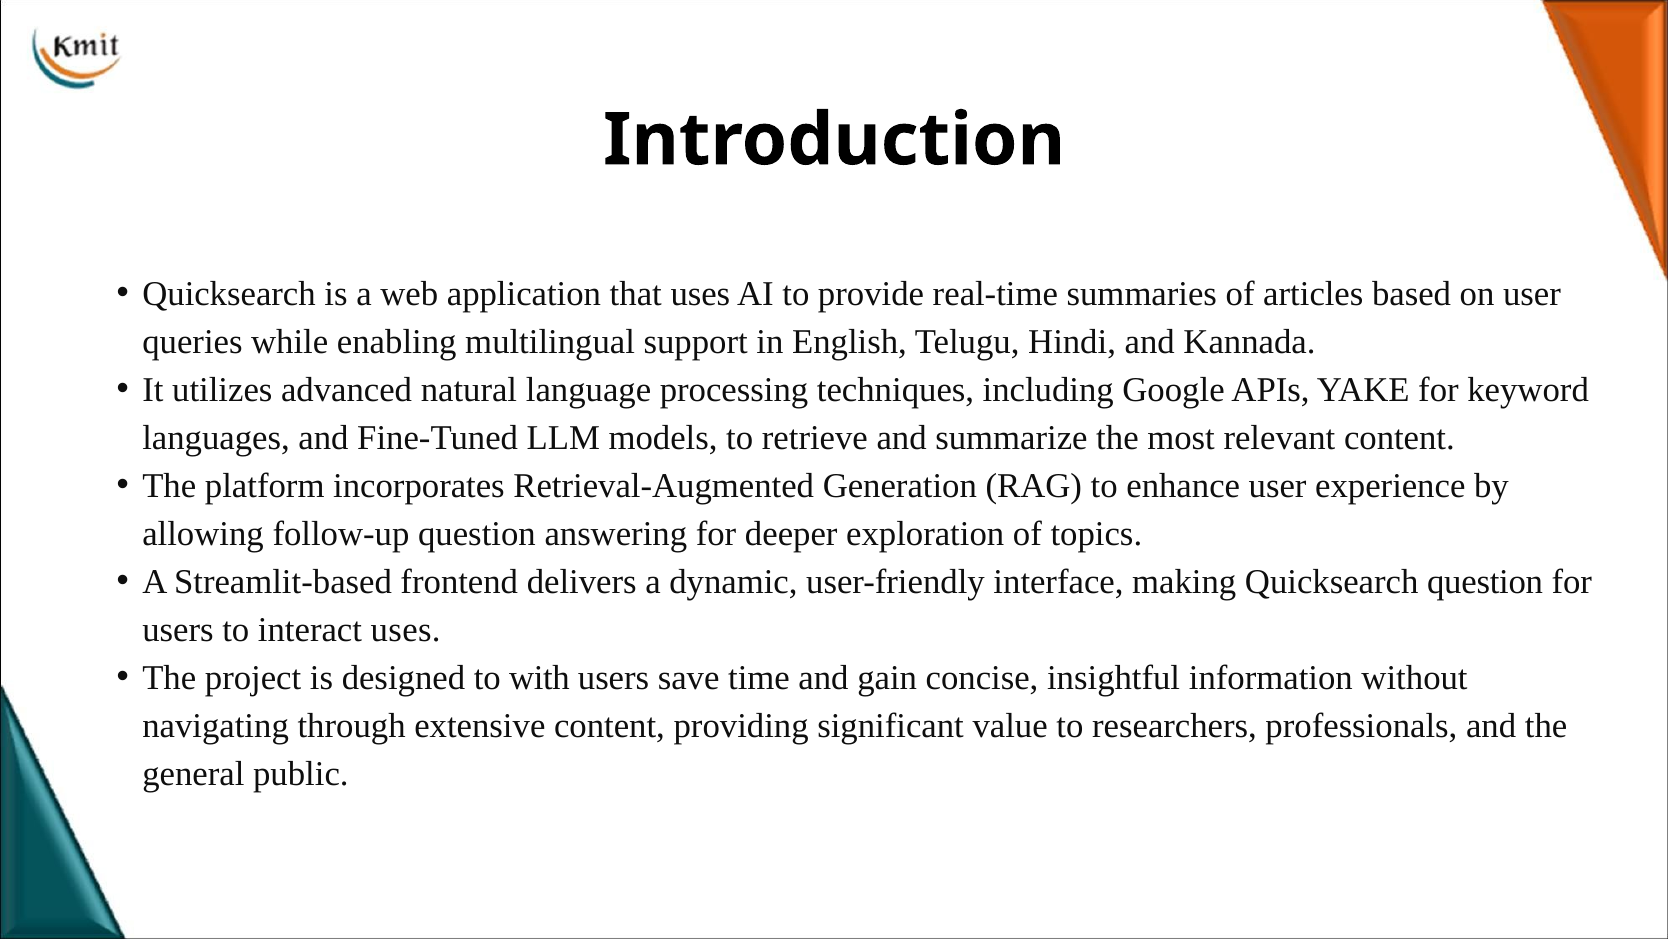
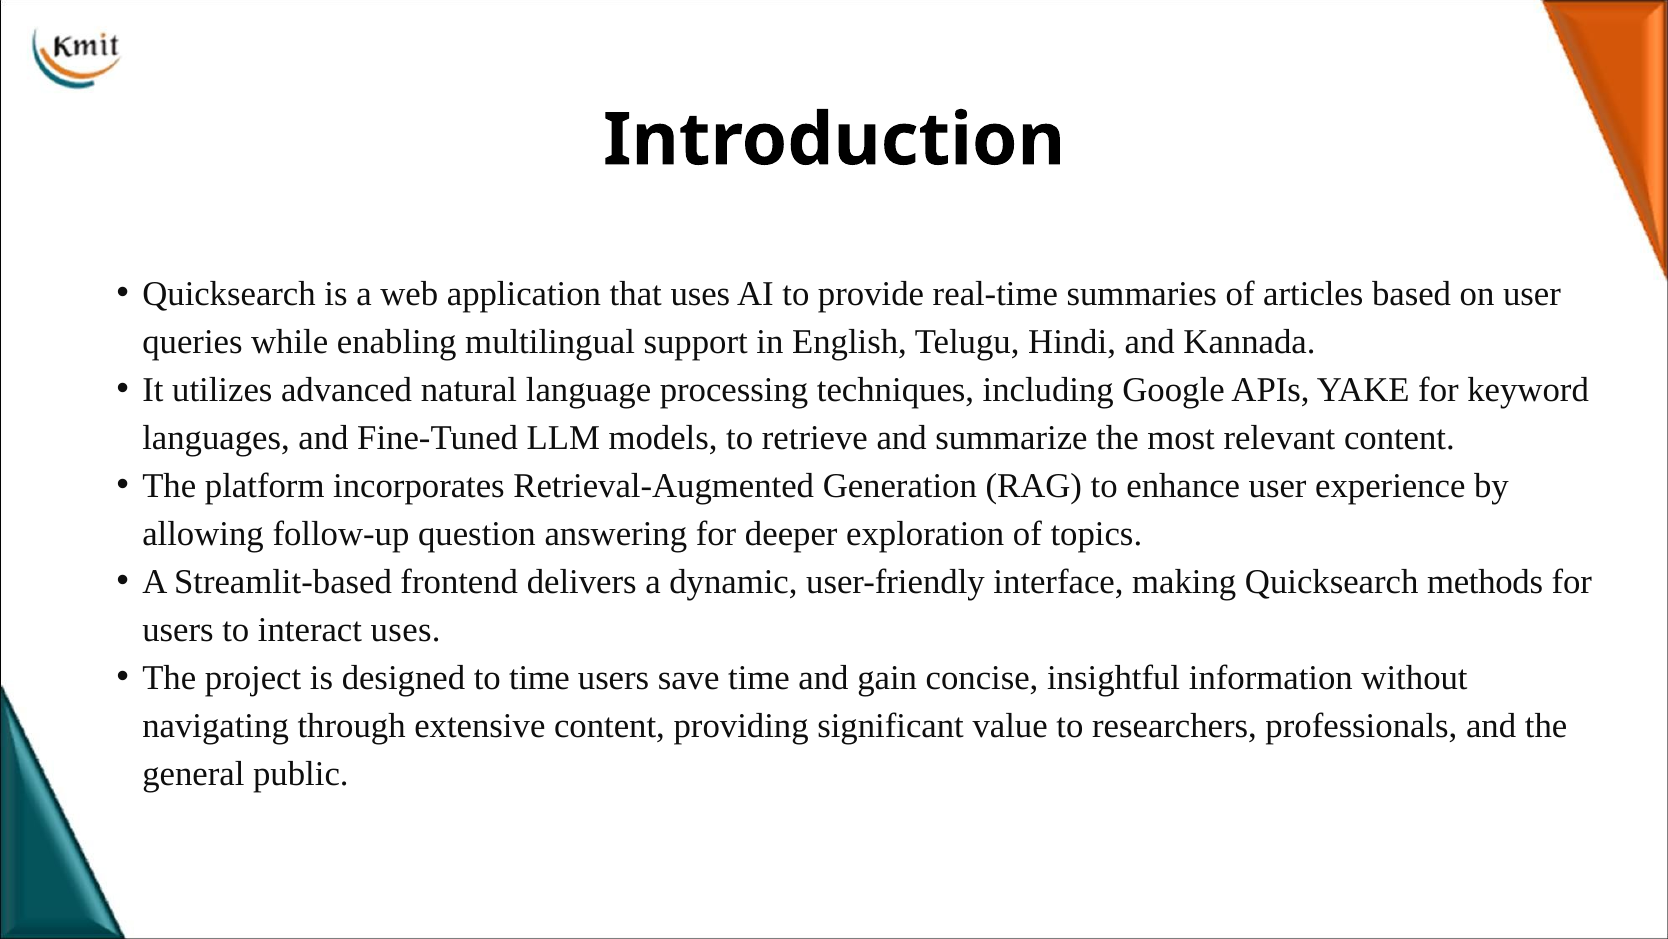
Quicksearch question: question -> methods
to with: with -> time
